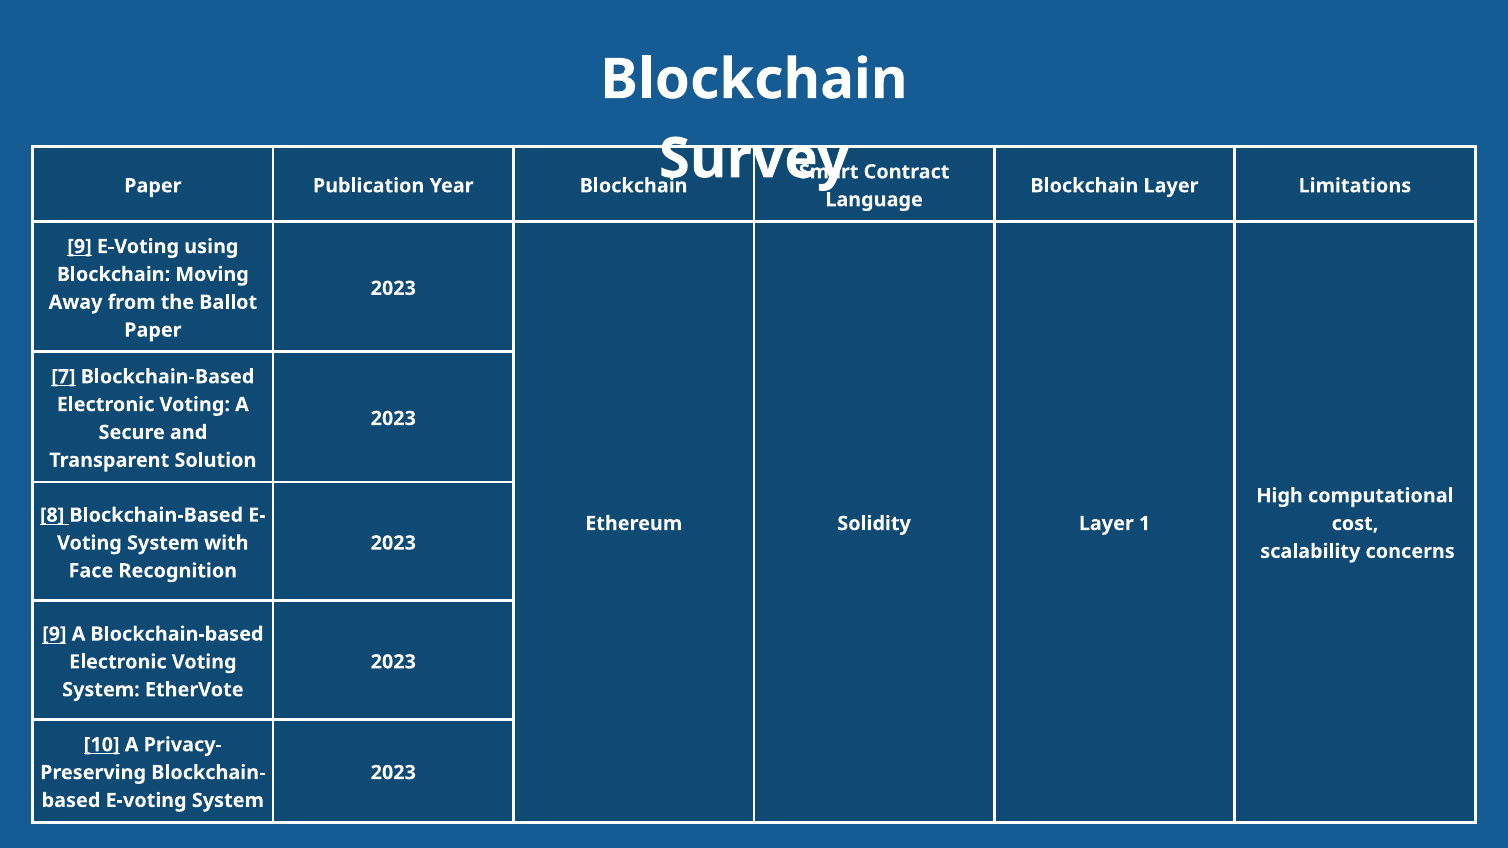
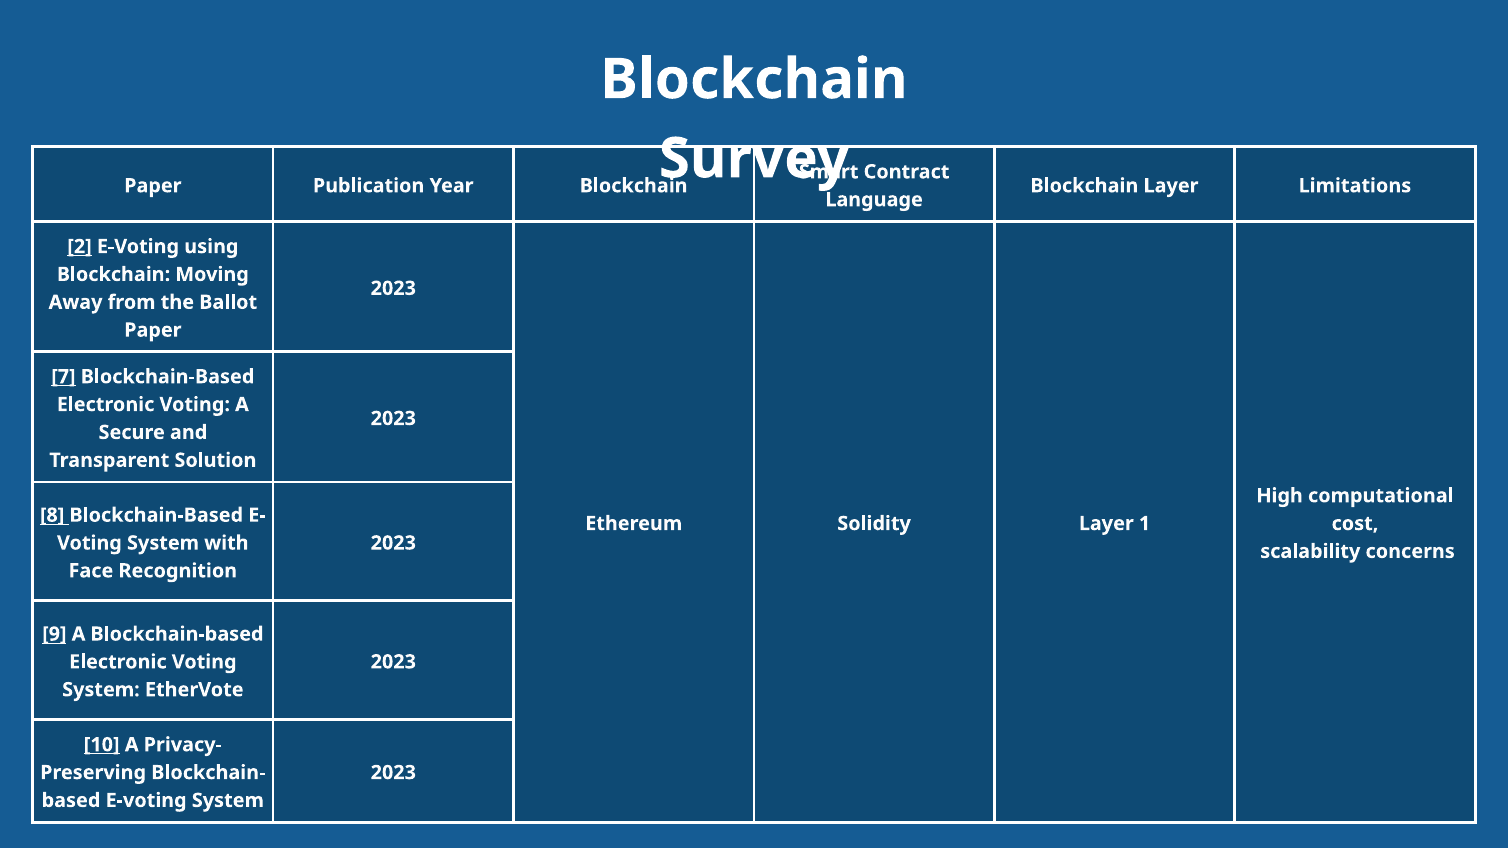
9 at (79, 247): 9 -> 2
